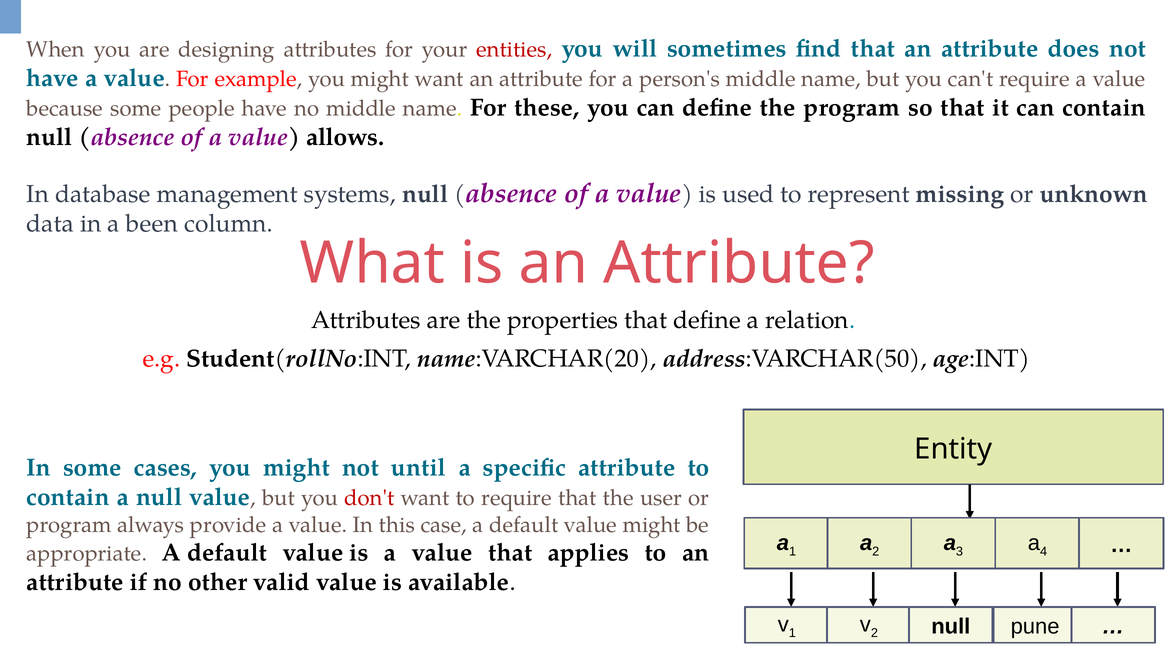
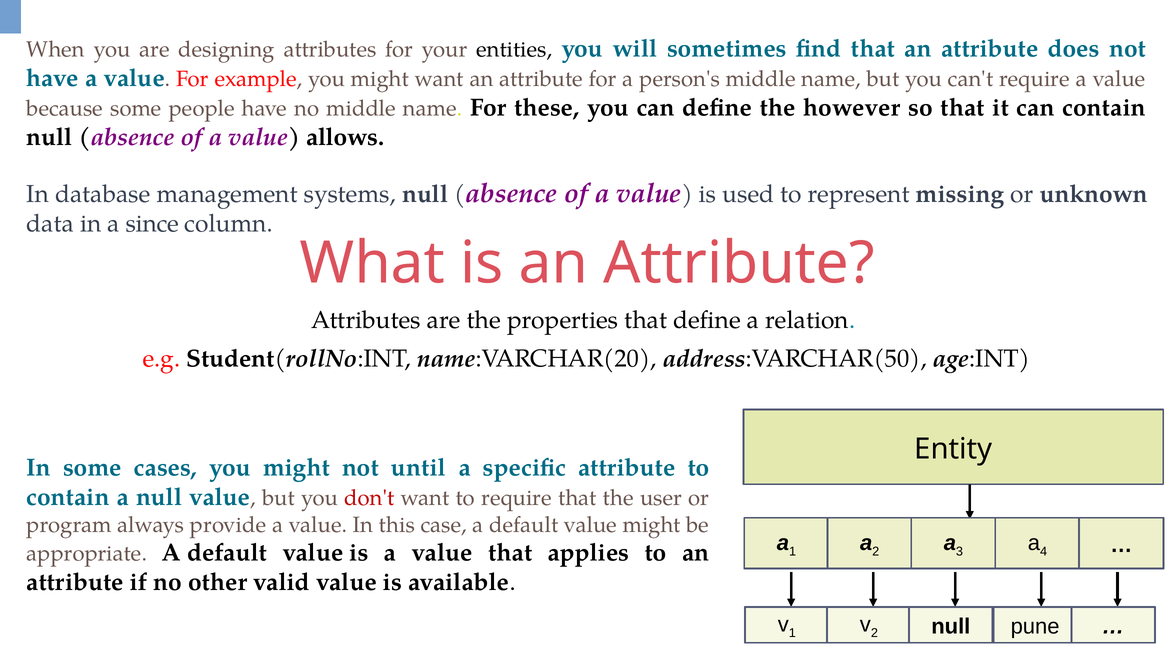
entities colour: red -> black
the program: program -> however
been: been -> since
